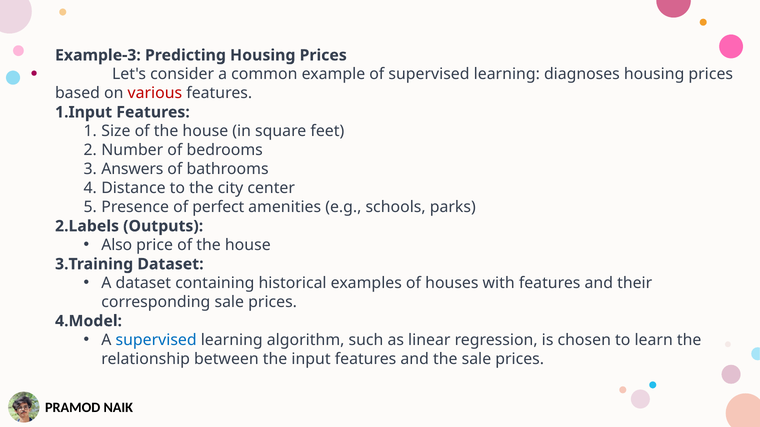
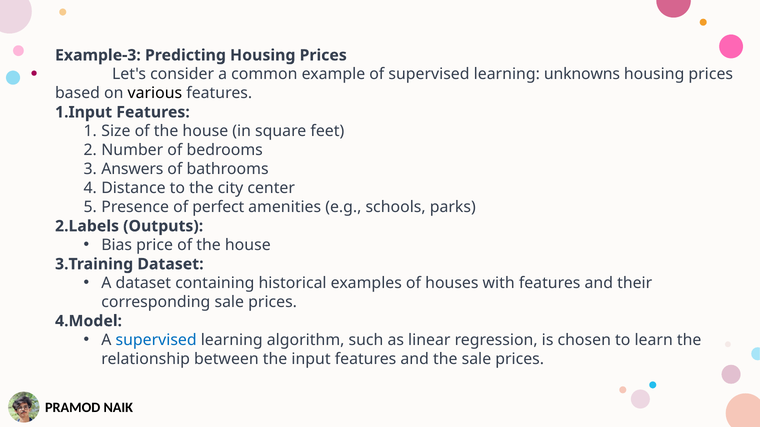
diagnoses: diagnoses -> unknowns
various colour: red -> black
Also: Also -> Bias
